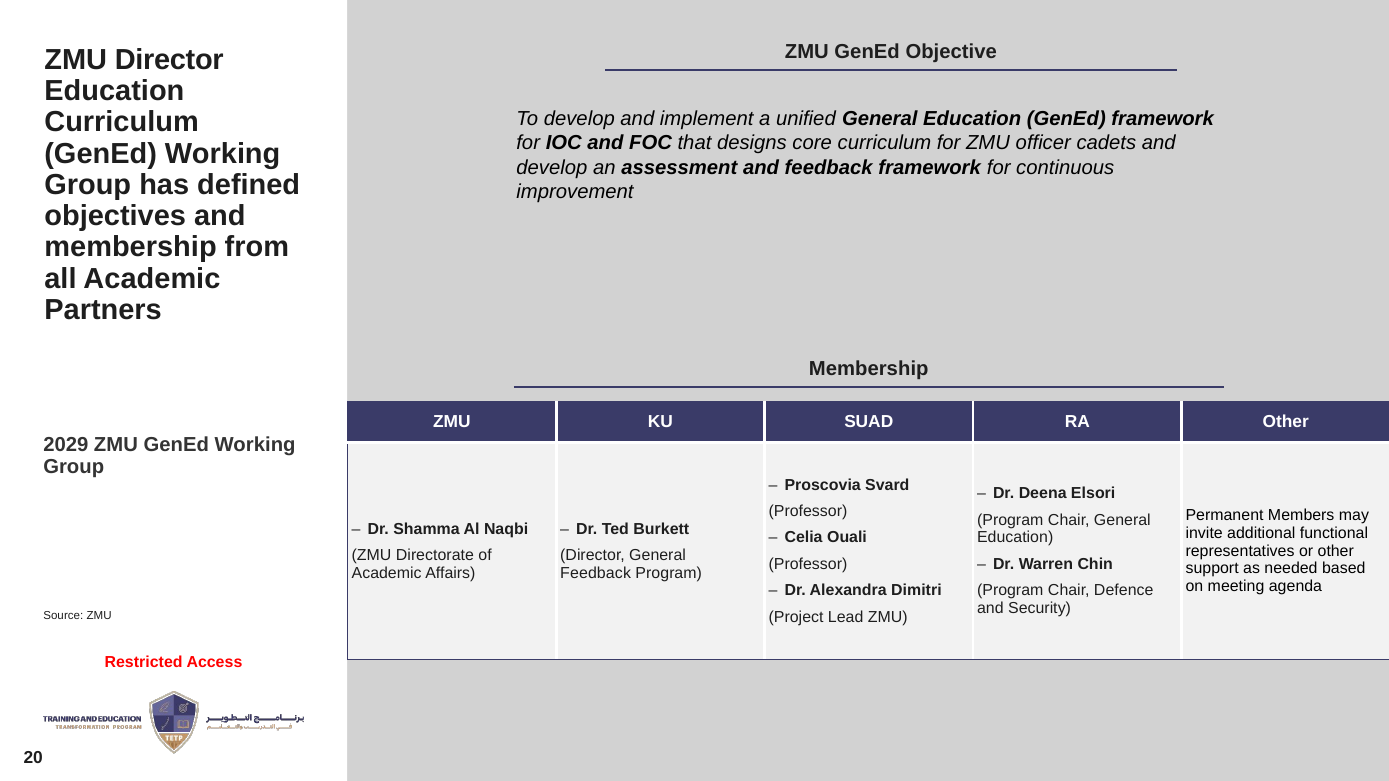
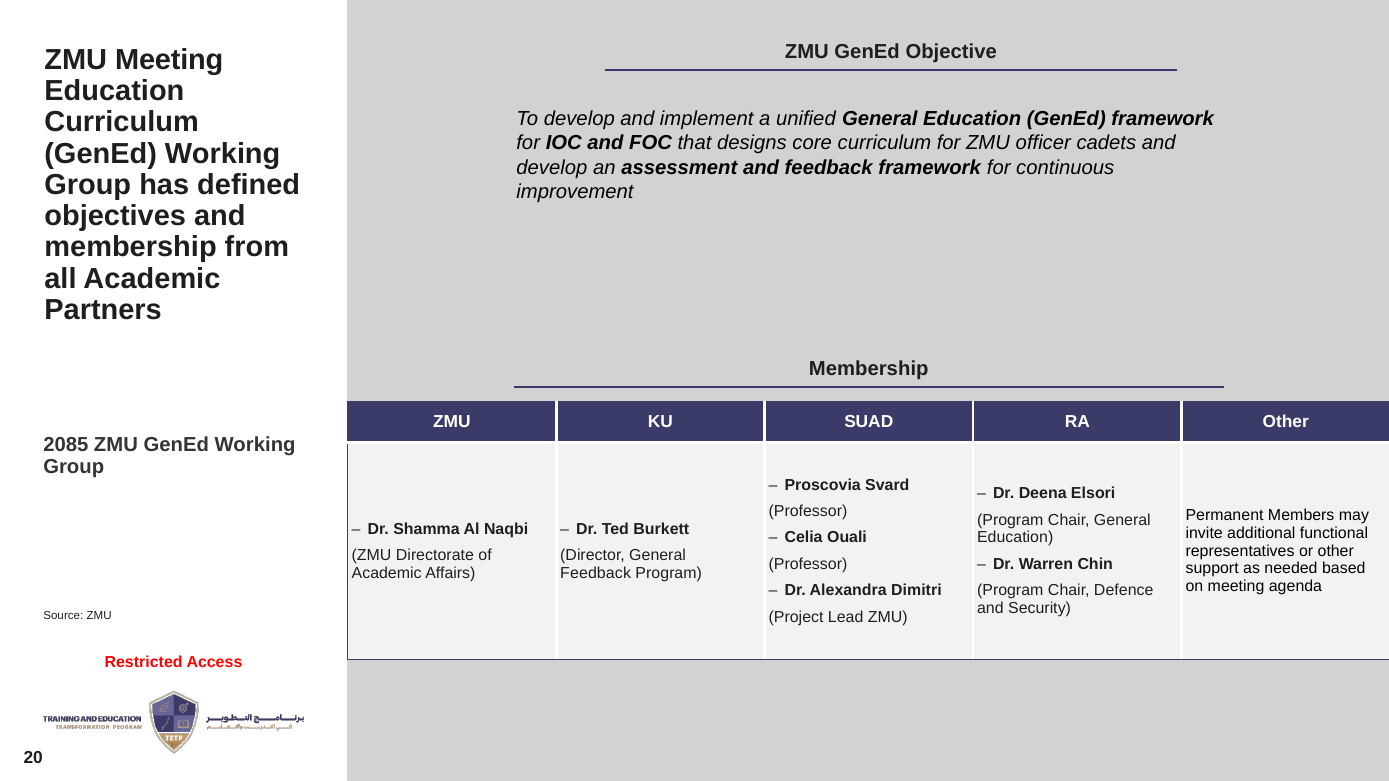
ZMU Director: Director -> Meeting
2029: 2029 -> 2085
